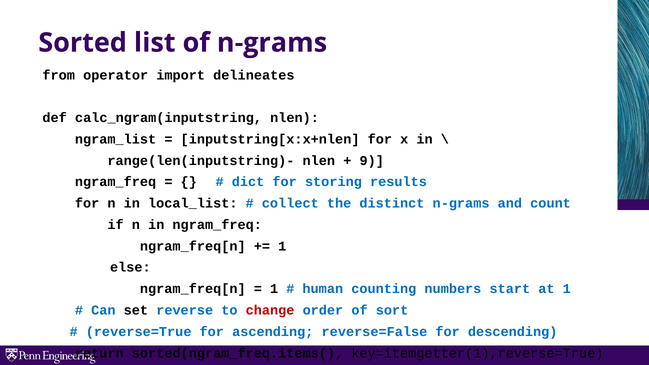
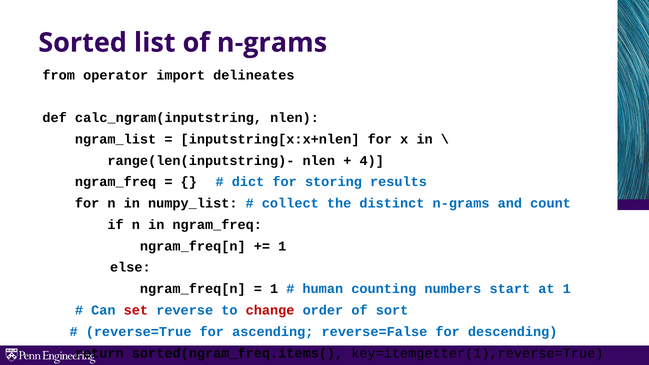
9: 9 -> 4
local_list: local_list -> numpy_list
set colour: black -> red
